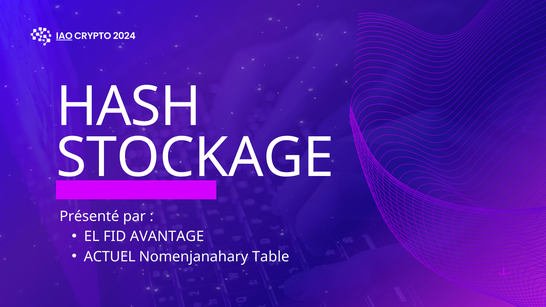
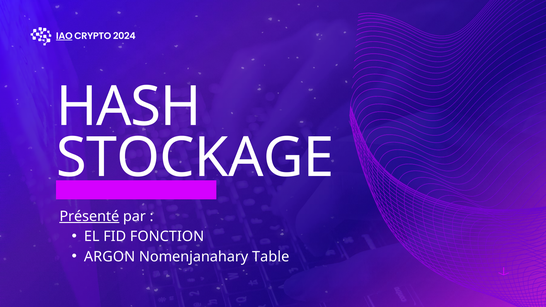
Présenté underline: none -> present
AVANTAGE: AVANTAGE -> FONCTION
ACTUEL: ACTUEL -> ARGON
